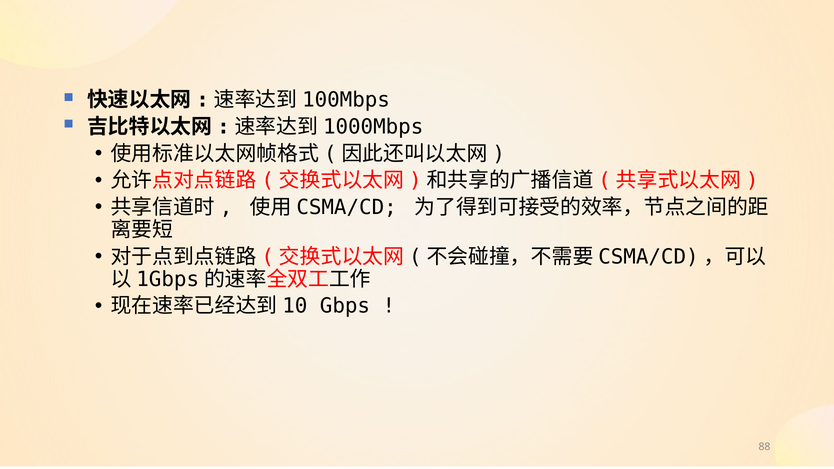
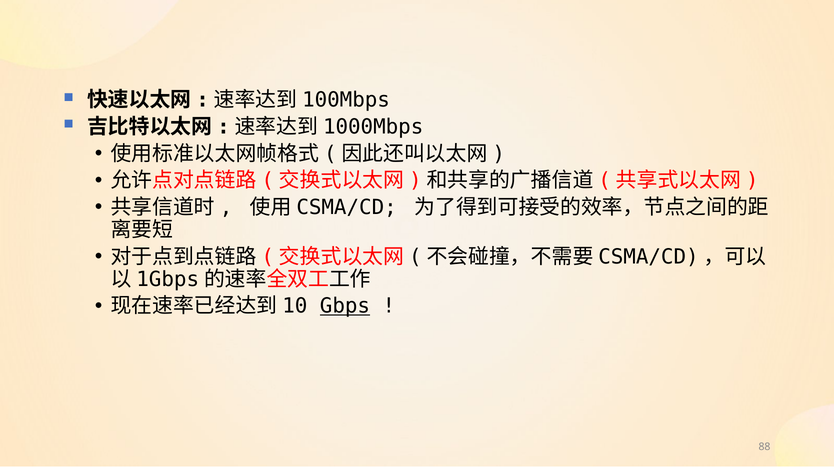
Gbps underline: none -> present
